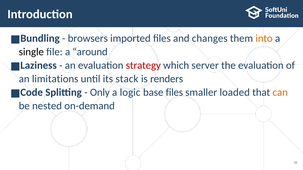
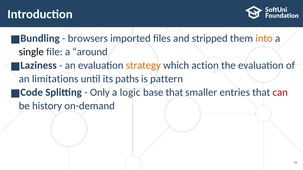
changes: changes -> stripped
strategy colour: red -> orange
server: server -> action
stack: stack -> paths
renders: renders -> pattern
base files: files -> that
loaded: loaded -> entries
can colour: orange -> red
nested: nested -> history
